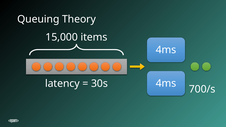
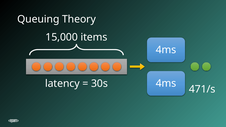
700/s: 700/s -> 471/s
